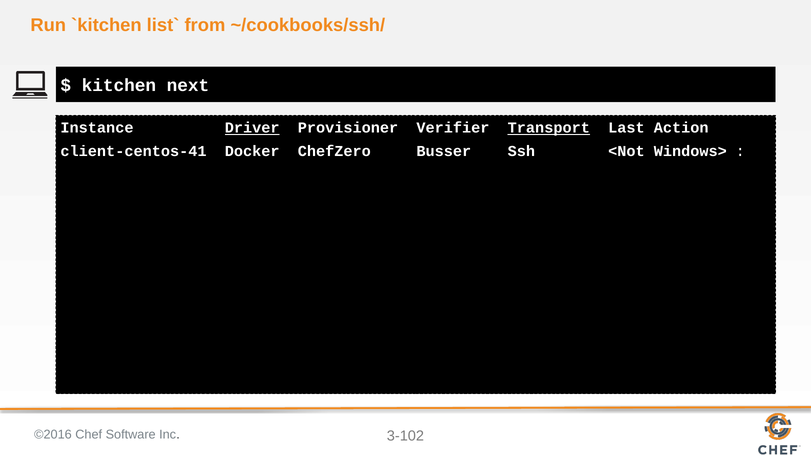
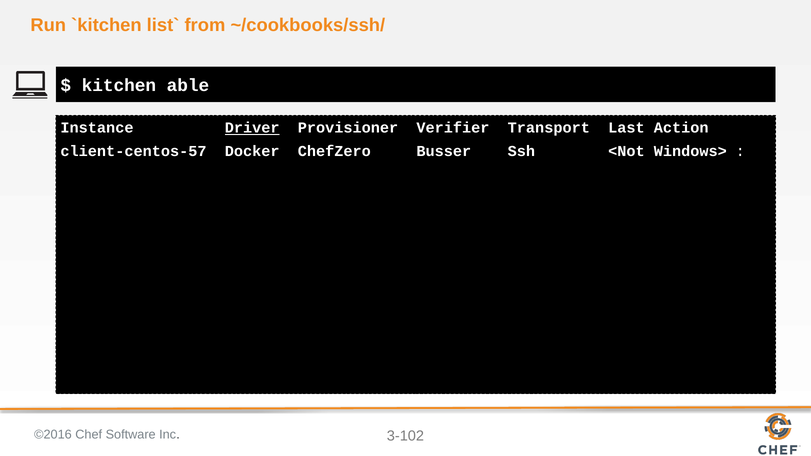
next: next -> able
Transport underline: present -> none
client-centos-41: client-centos-41 -> client-centos-57
